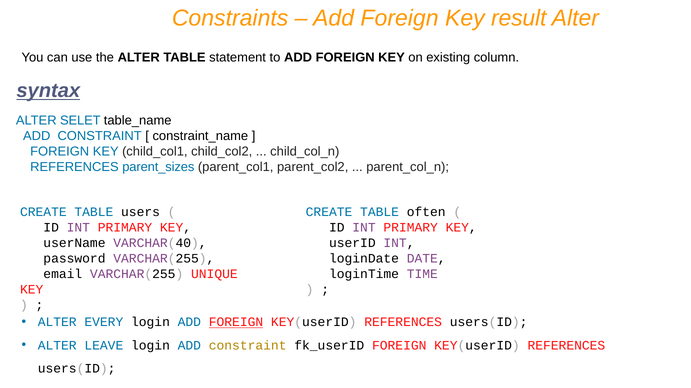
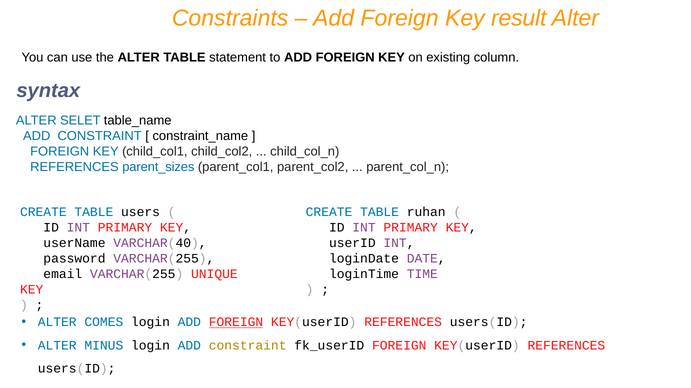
syntax underline: present -> none
often: often -> ruhan
EVERY: EVERY -> COMES
LEAVE: LEAVE -> MINUS
